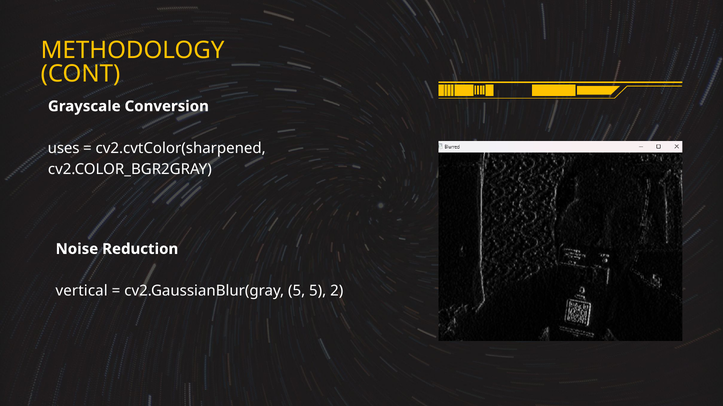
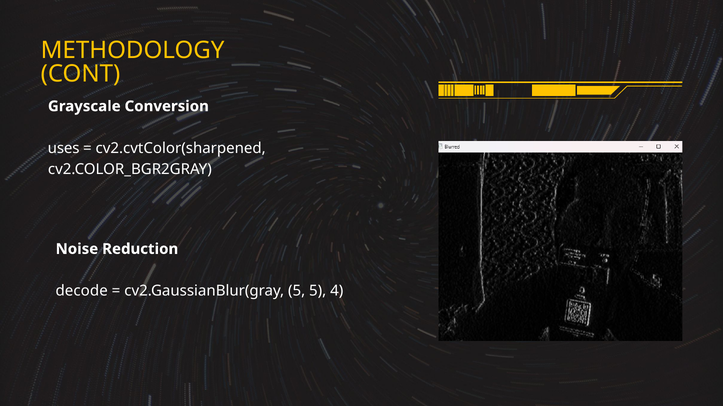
vertical: vertical -> decode
2: 2 -> 4
